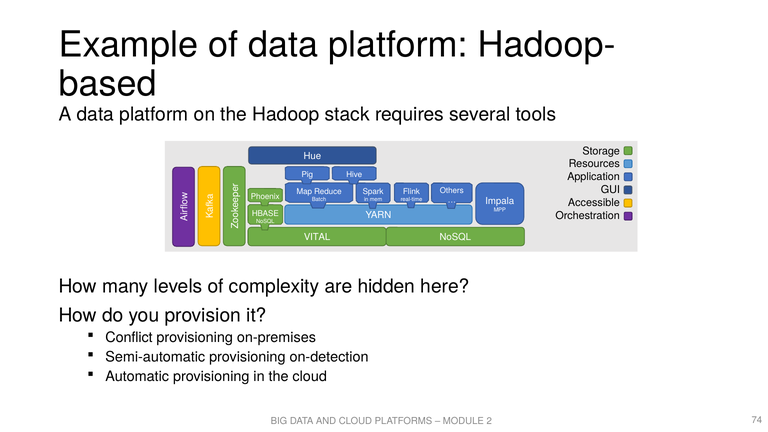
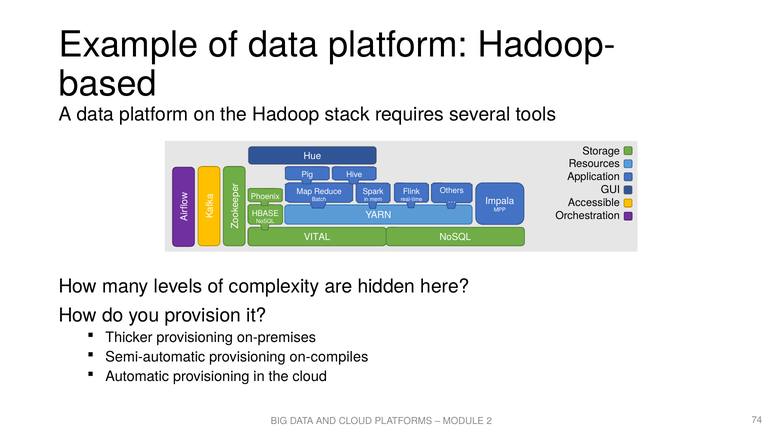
Conflict: Conflict -> Thicker
on-detection: on-detection -> on-compiles
